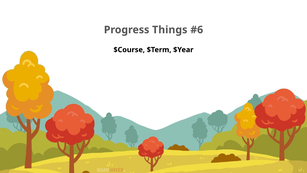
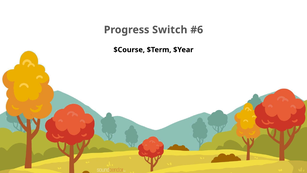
Things: Things -> Switch
